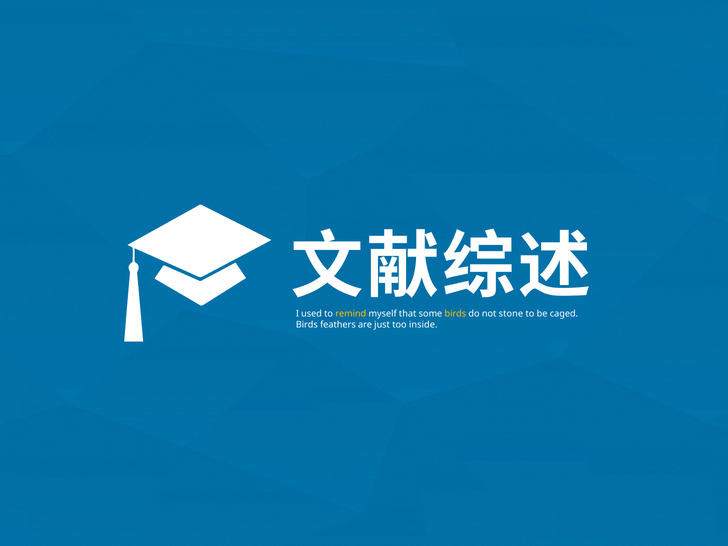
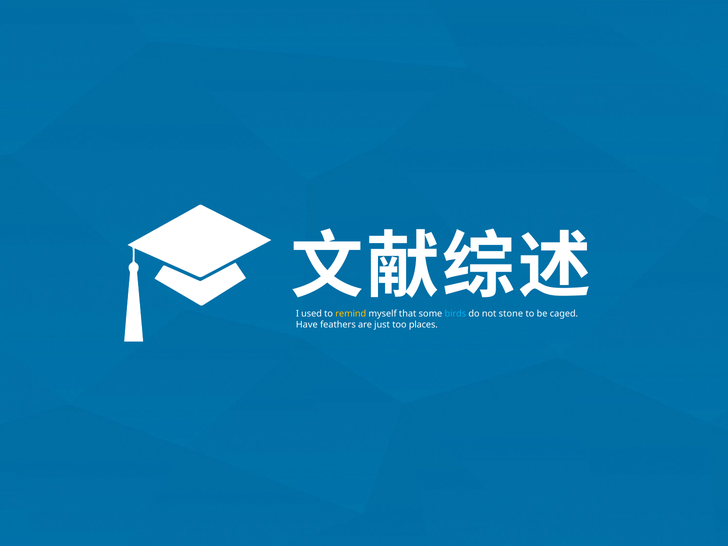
birds at (455, 314) colour: yellow -> light blue
Birds at (307, 325): Birds -> Have
inside: inside -> places
